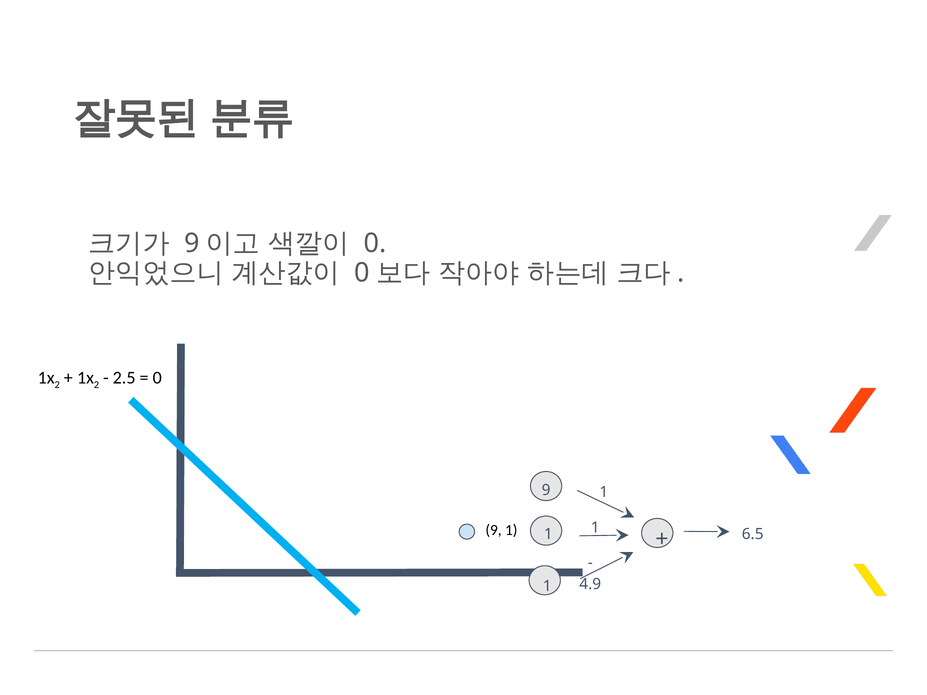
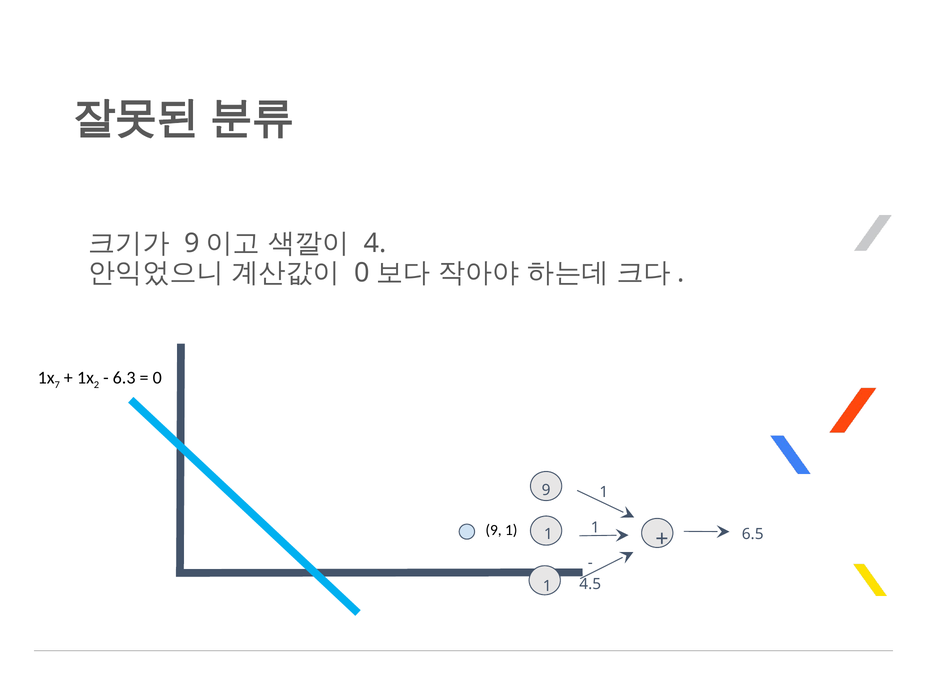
0 at (375, 244): 0 -> 4
2 at (57, 385): 2 -> 7
2.5: 2.5 -> 6.3
4.9: 4.9 -> 4.5
